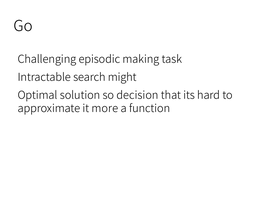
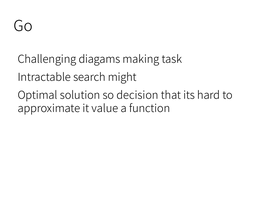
episodic: episodic -> diagams
more: more -> value
